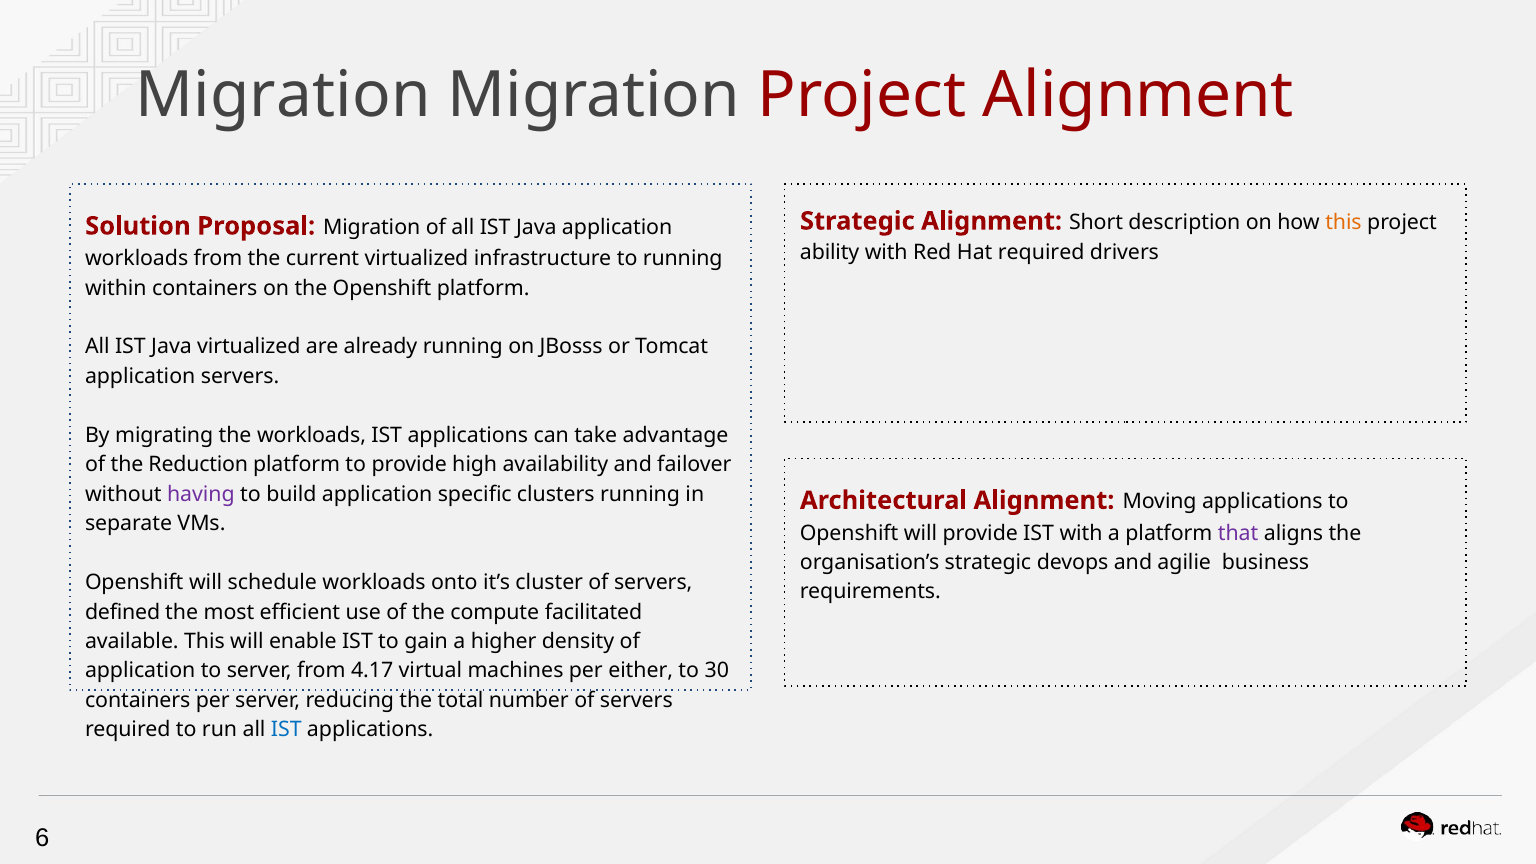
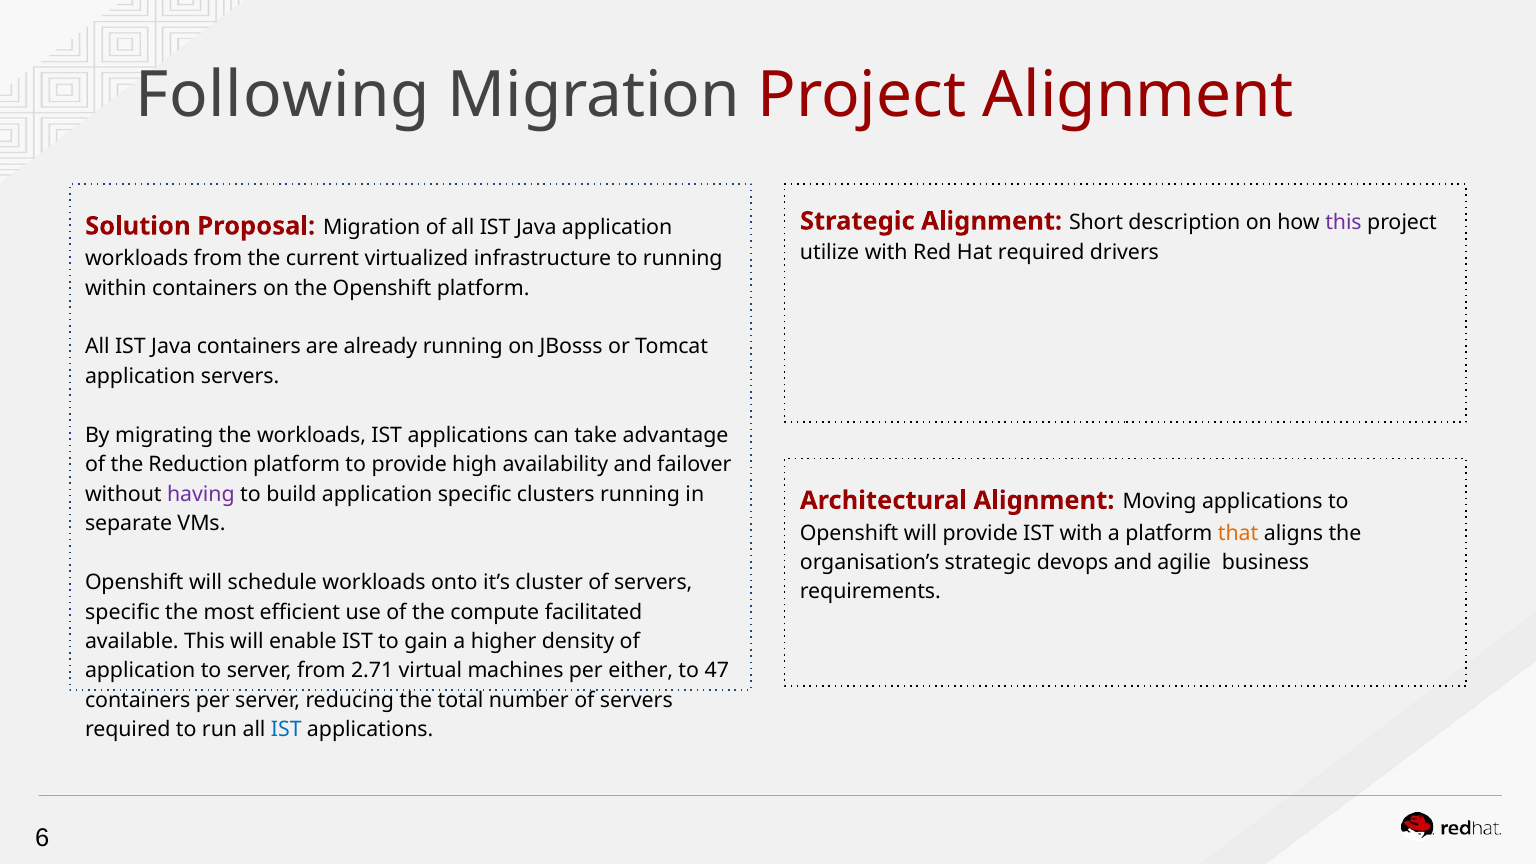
Migration at (283, 96): Migration -> Following
this at (1343, 223) colour: orange -> purple
ability: ability -> utilize
Java virtualized: virtualized -> containers
that colour: purple -> orange
defined at (123, 612): defined -> specific
4.17: 4.17 -> 2.71
30: 30 -> 47
